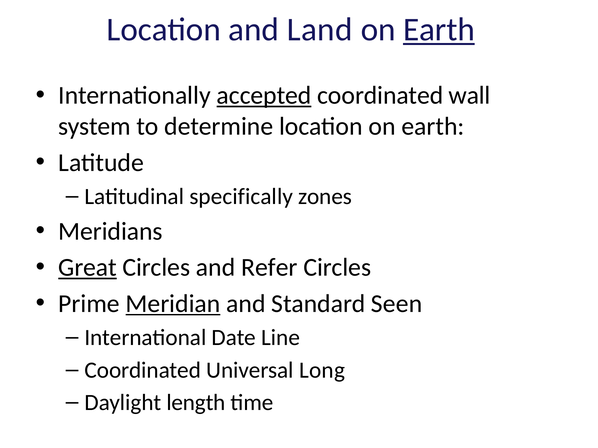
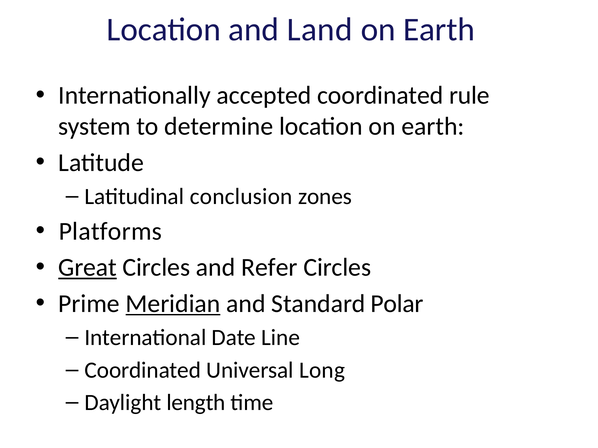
Earth at (439, 30) underline: present -> none
accepted underline: present -> none
wall: wall -> rule
specifically: specifically -> conclusion
Meridians: Meridians -> Platforms
Seen: Seen -> Polar
